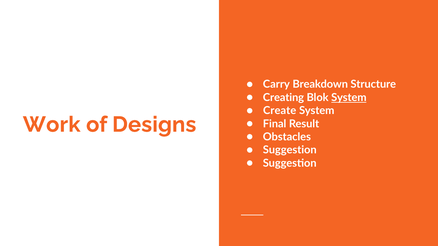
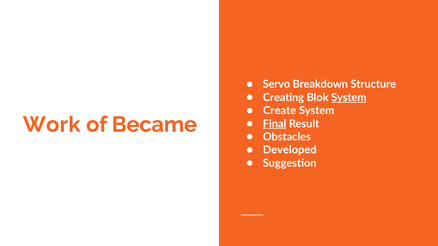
Carry: Carry -> Servo
Designs: Designs -> Became
Final underline: none -> present
Suggestion at (290, 150): Suggestion -> Developed
